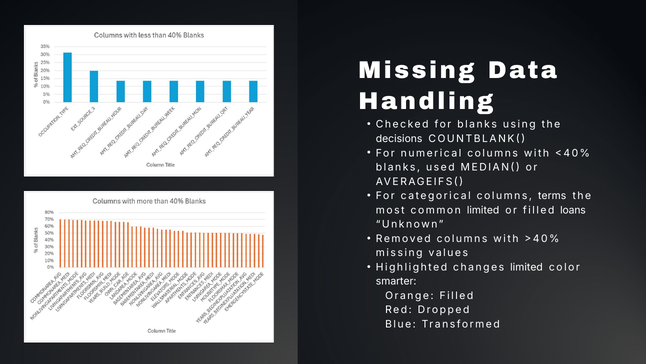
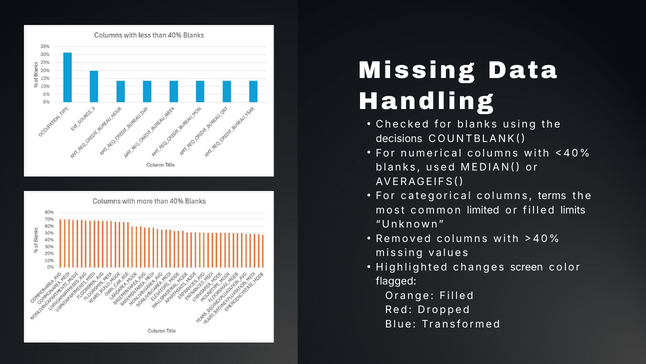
loans: loans -> limits
changes limited: limited -> screen
smarter: smarter -> flagged
